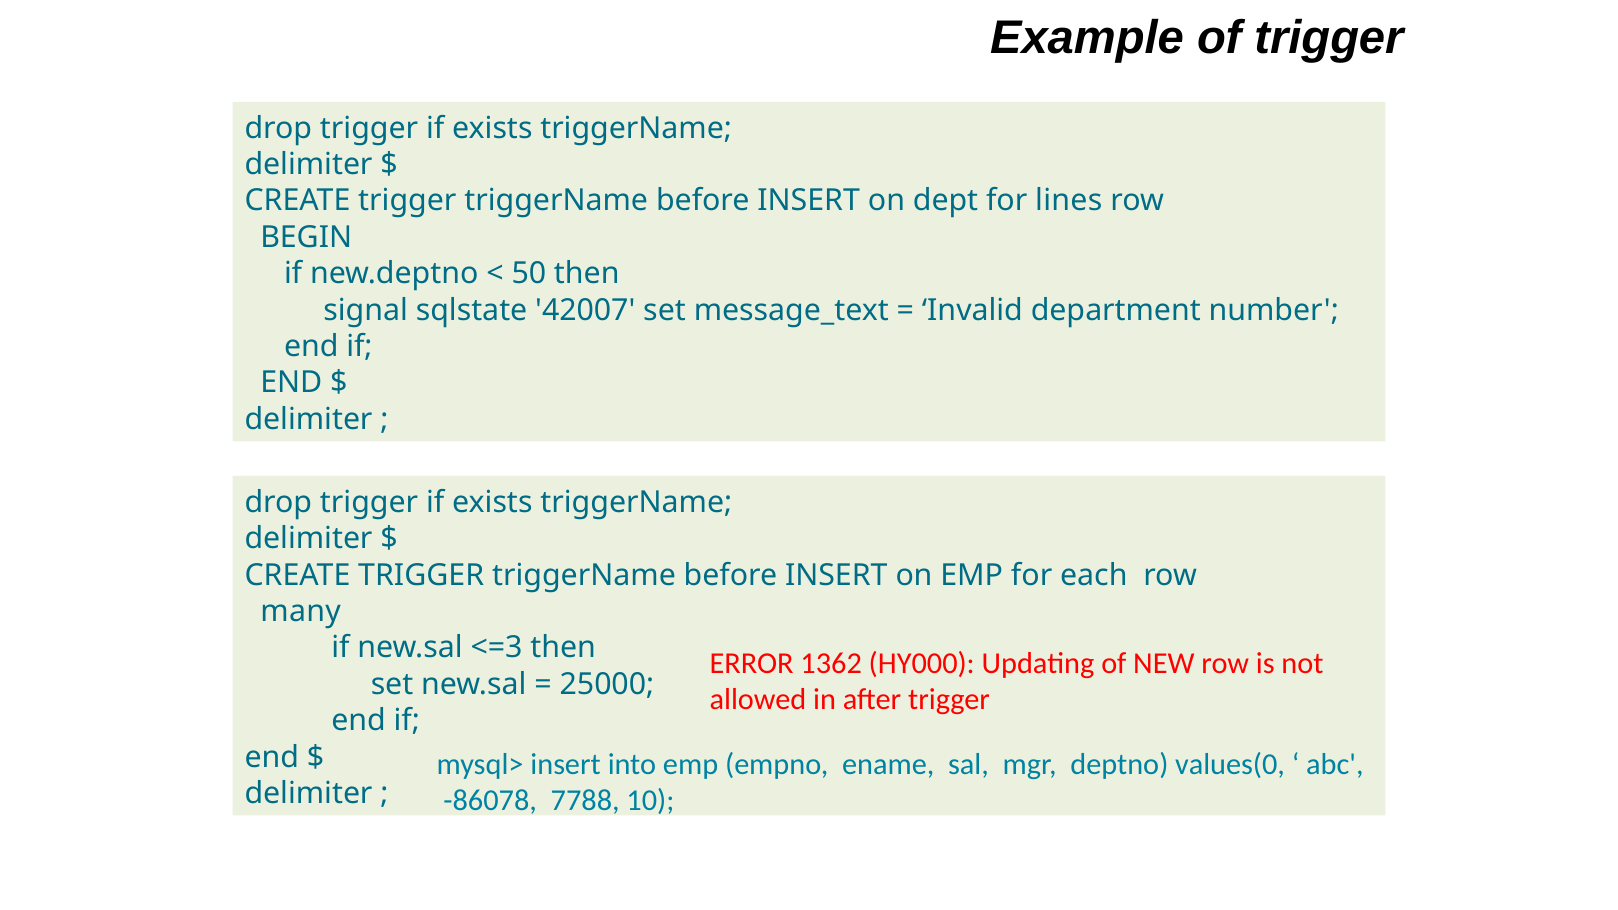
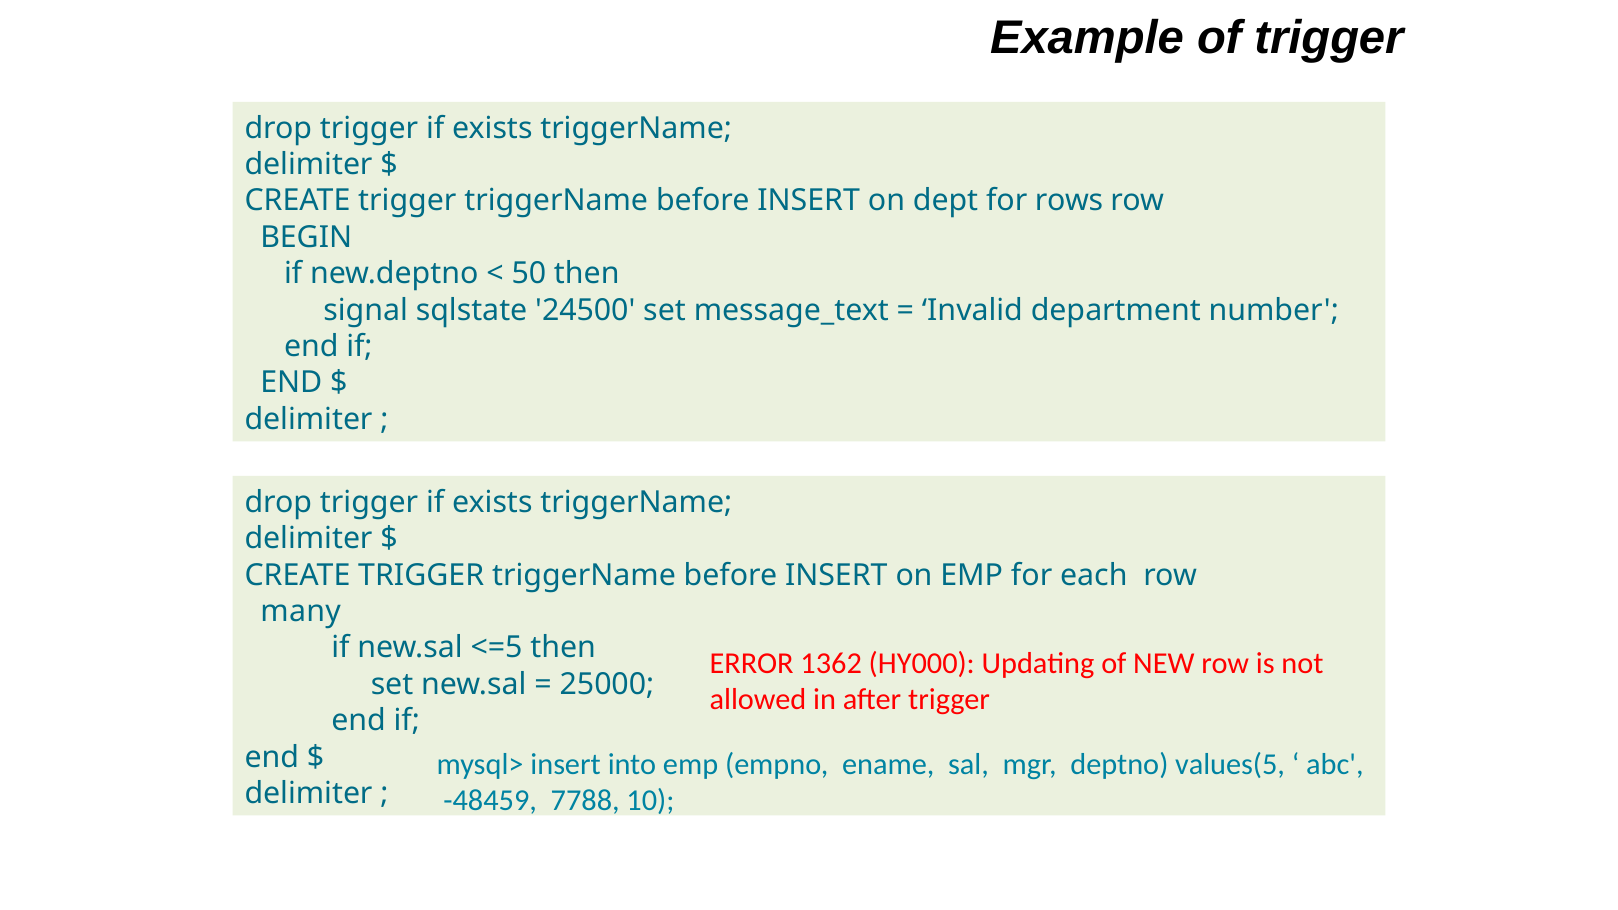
lines: lines -> rows
42007: 42007 -> 24500
<=3: <=3 -> <=5
values(0: values(0 -> values(5
-86078: -86078 -> -48459
